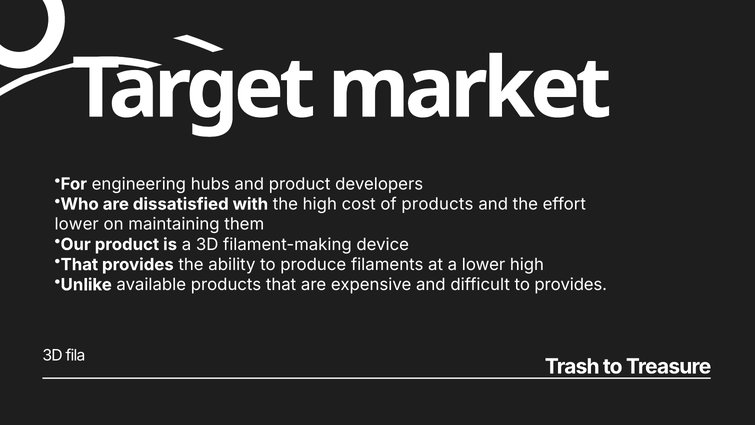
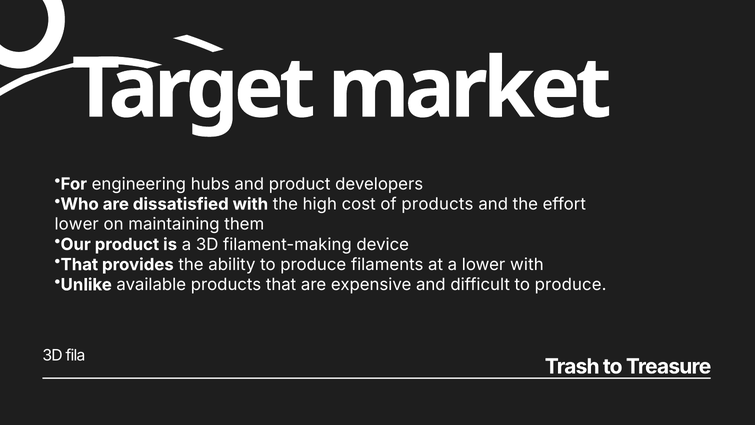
lower high: high -> with
difficult to provides: provides -> produce
